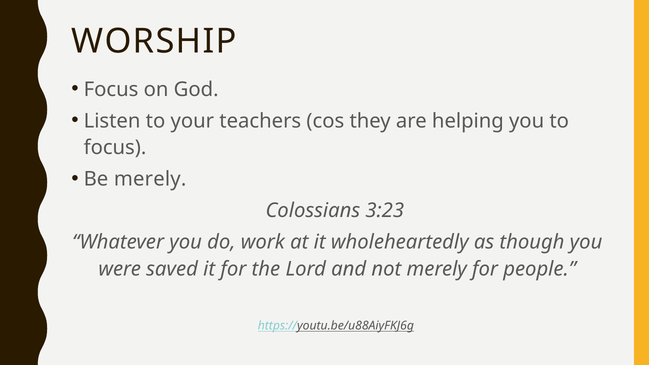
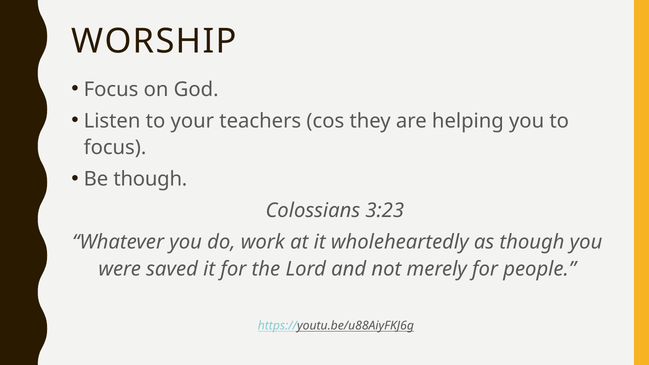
Be merely: merely -> though
